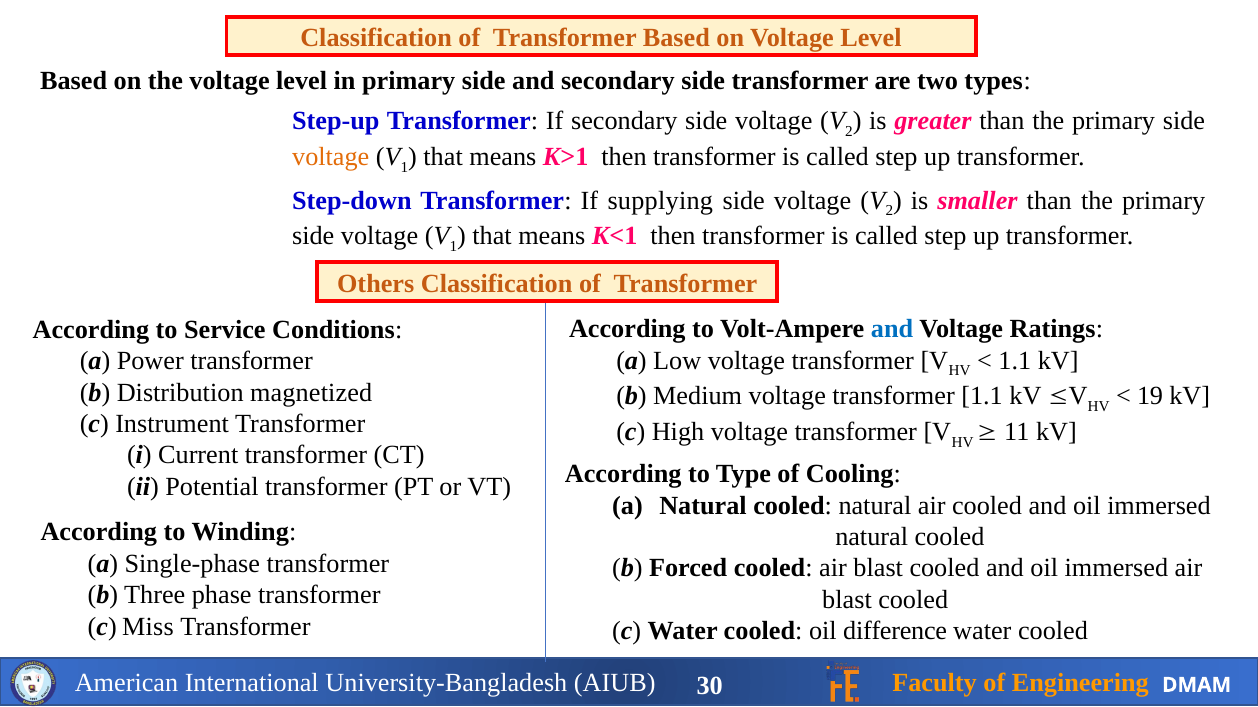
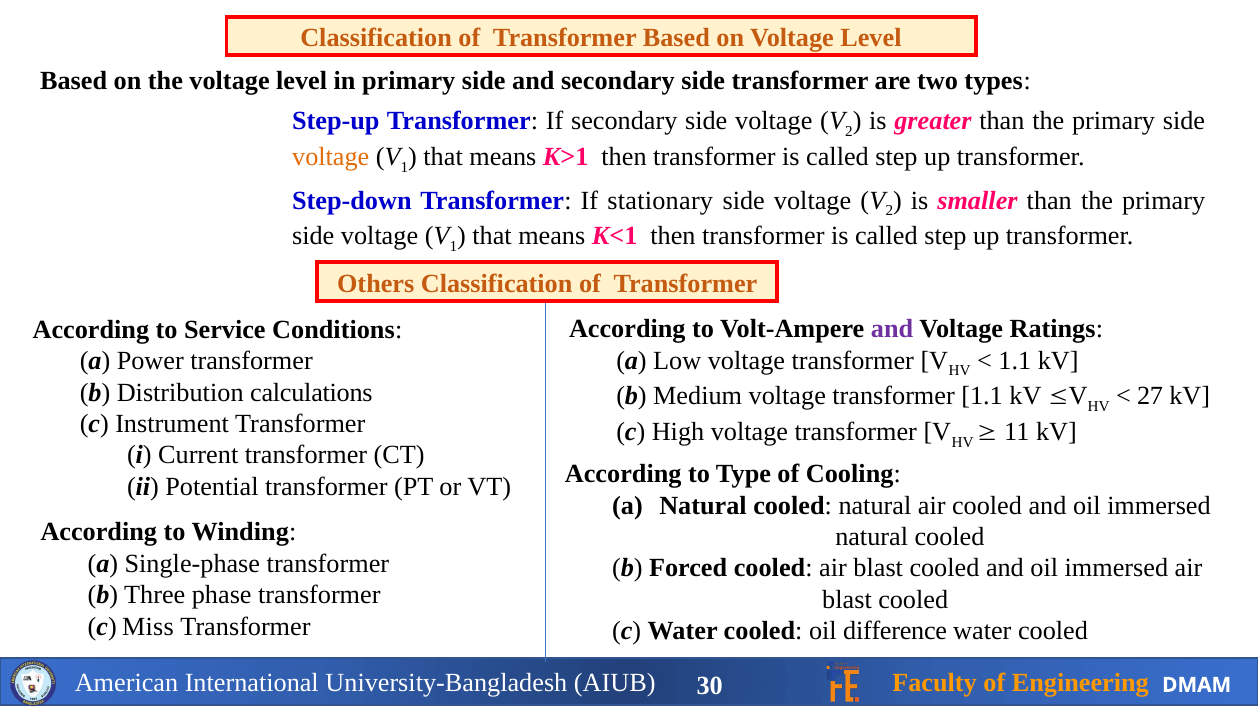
supplying: supplying -> stationary
and at (892, 329) colour: blue -> purple
magnetized: magnetized -> calculations
19: 19 -> 27
